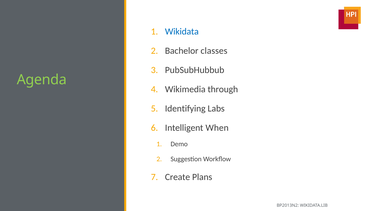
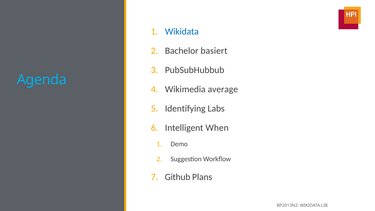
classes: classes -> basiert
Agenda colour: light green -> light blue
through: through -> average
Create: Create -> Github
